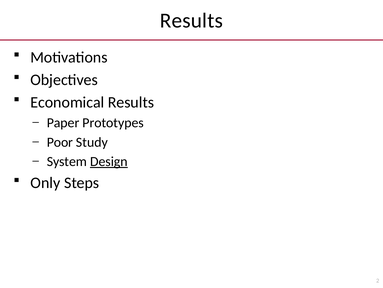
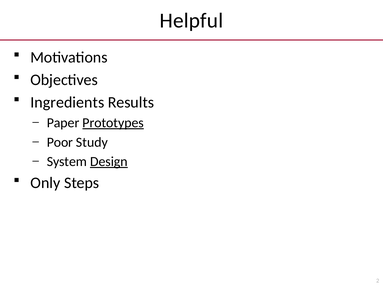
Results at (191, 21): Results -> Helpful
Economical: Economical -> Ingredients
Prototypes underline: none -> present
